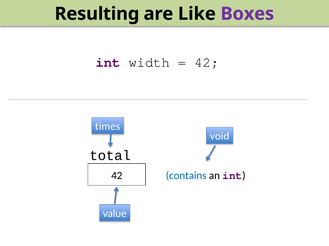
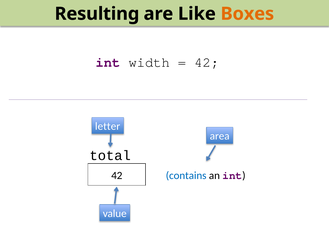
Boxes colour: purple -> orange
times: times -> letter
void: void -> area
